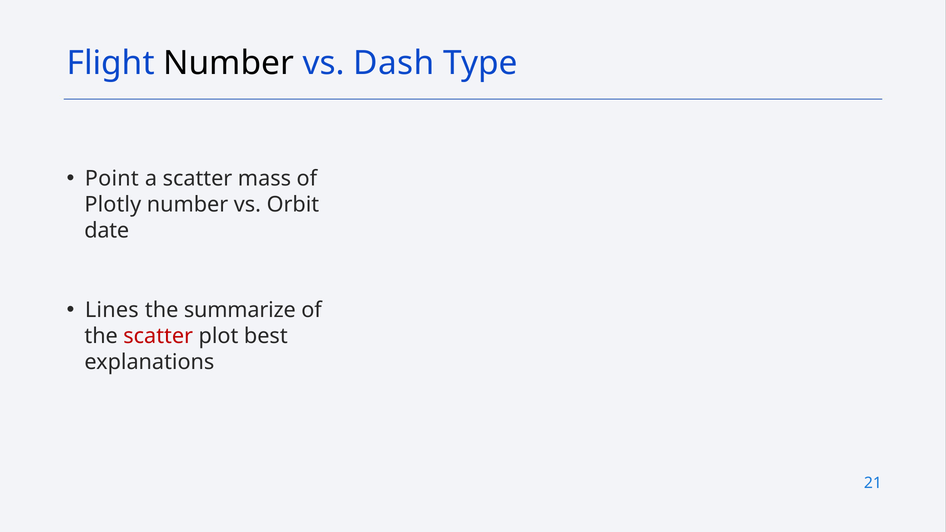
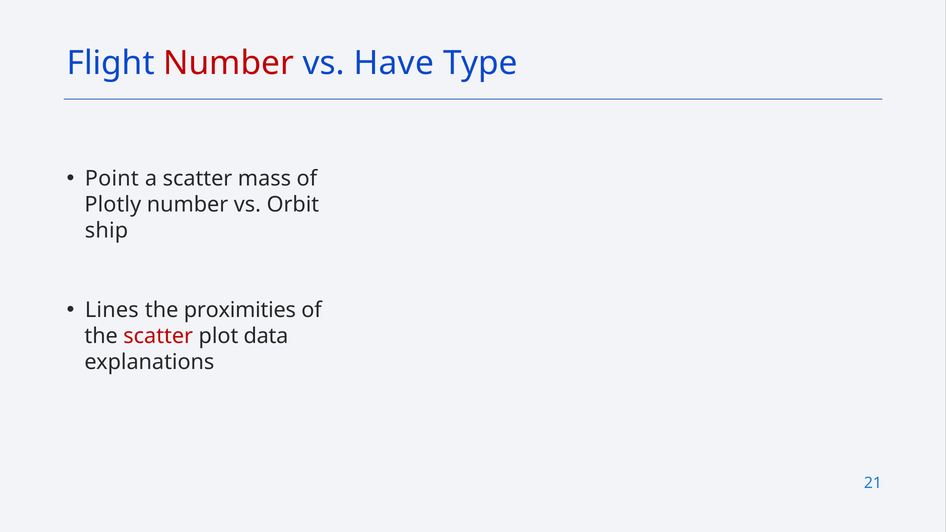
Number at (229, 63) colour: black -> red
Dash: Dash -> Have
date: date -> ship
summarize: summarize -> proximities
best: best -> data
